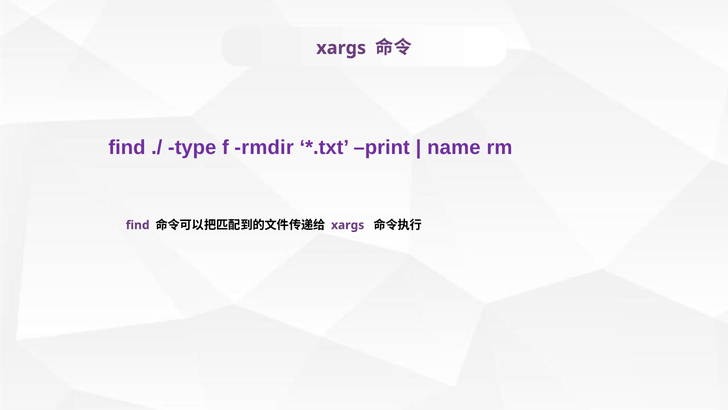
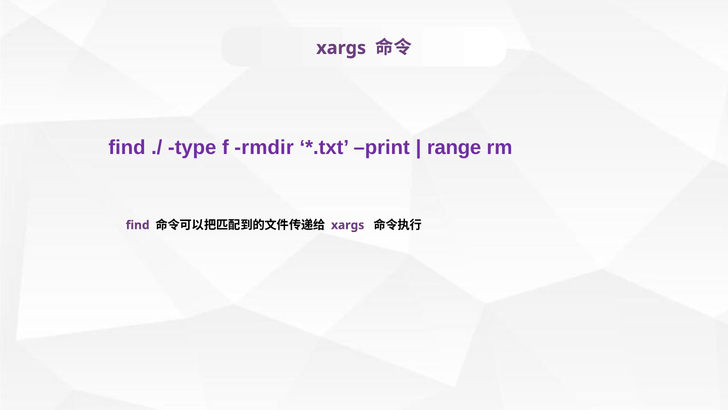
name: name -> range
